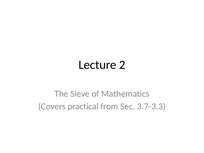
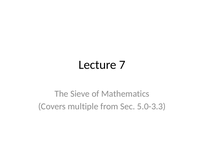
2: 2 -> 7
practical: practical -> multiple
3.7-3.3: 3.7-3.3 -> 5.0-3.3
